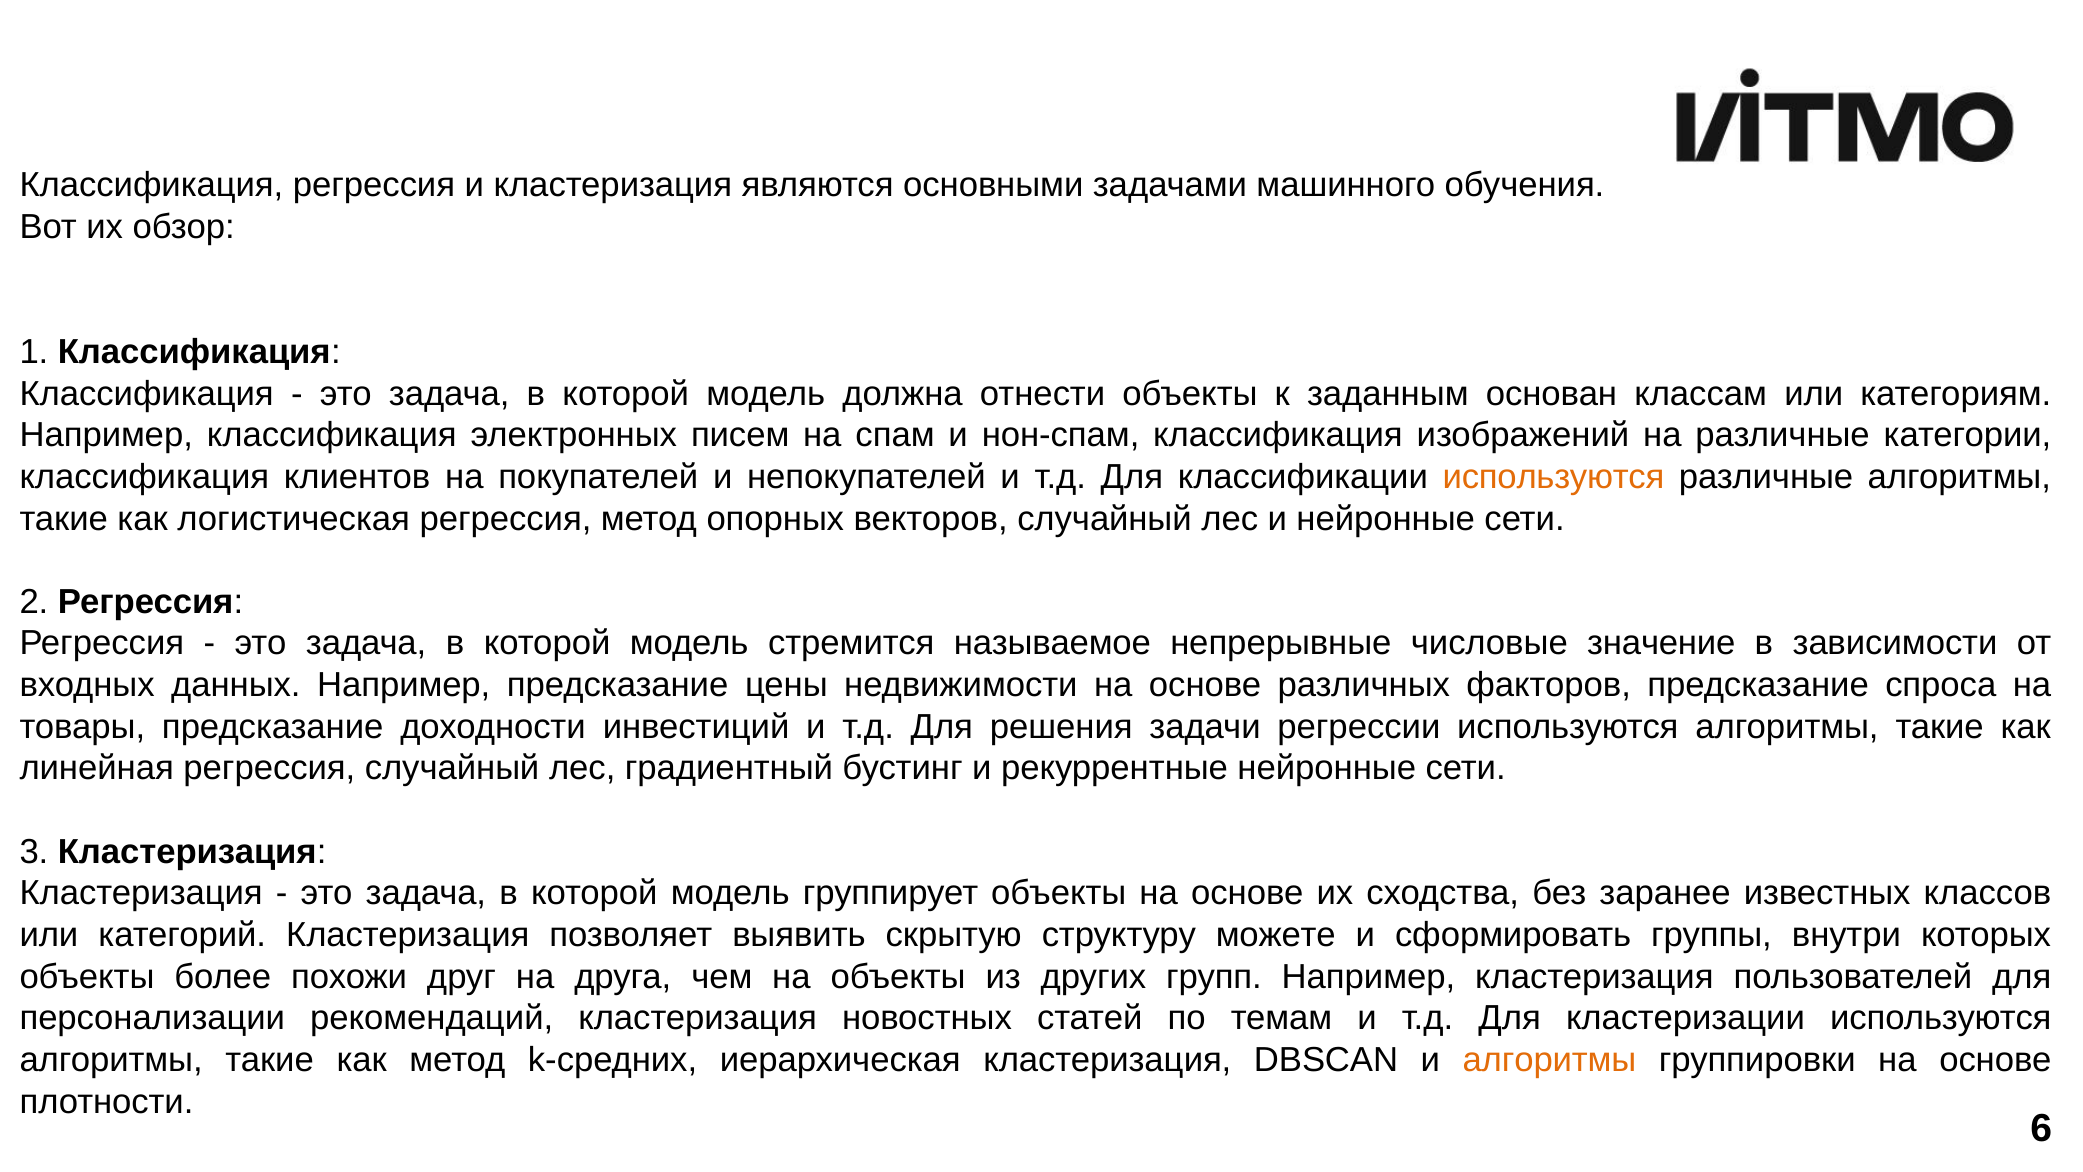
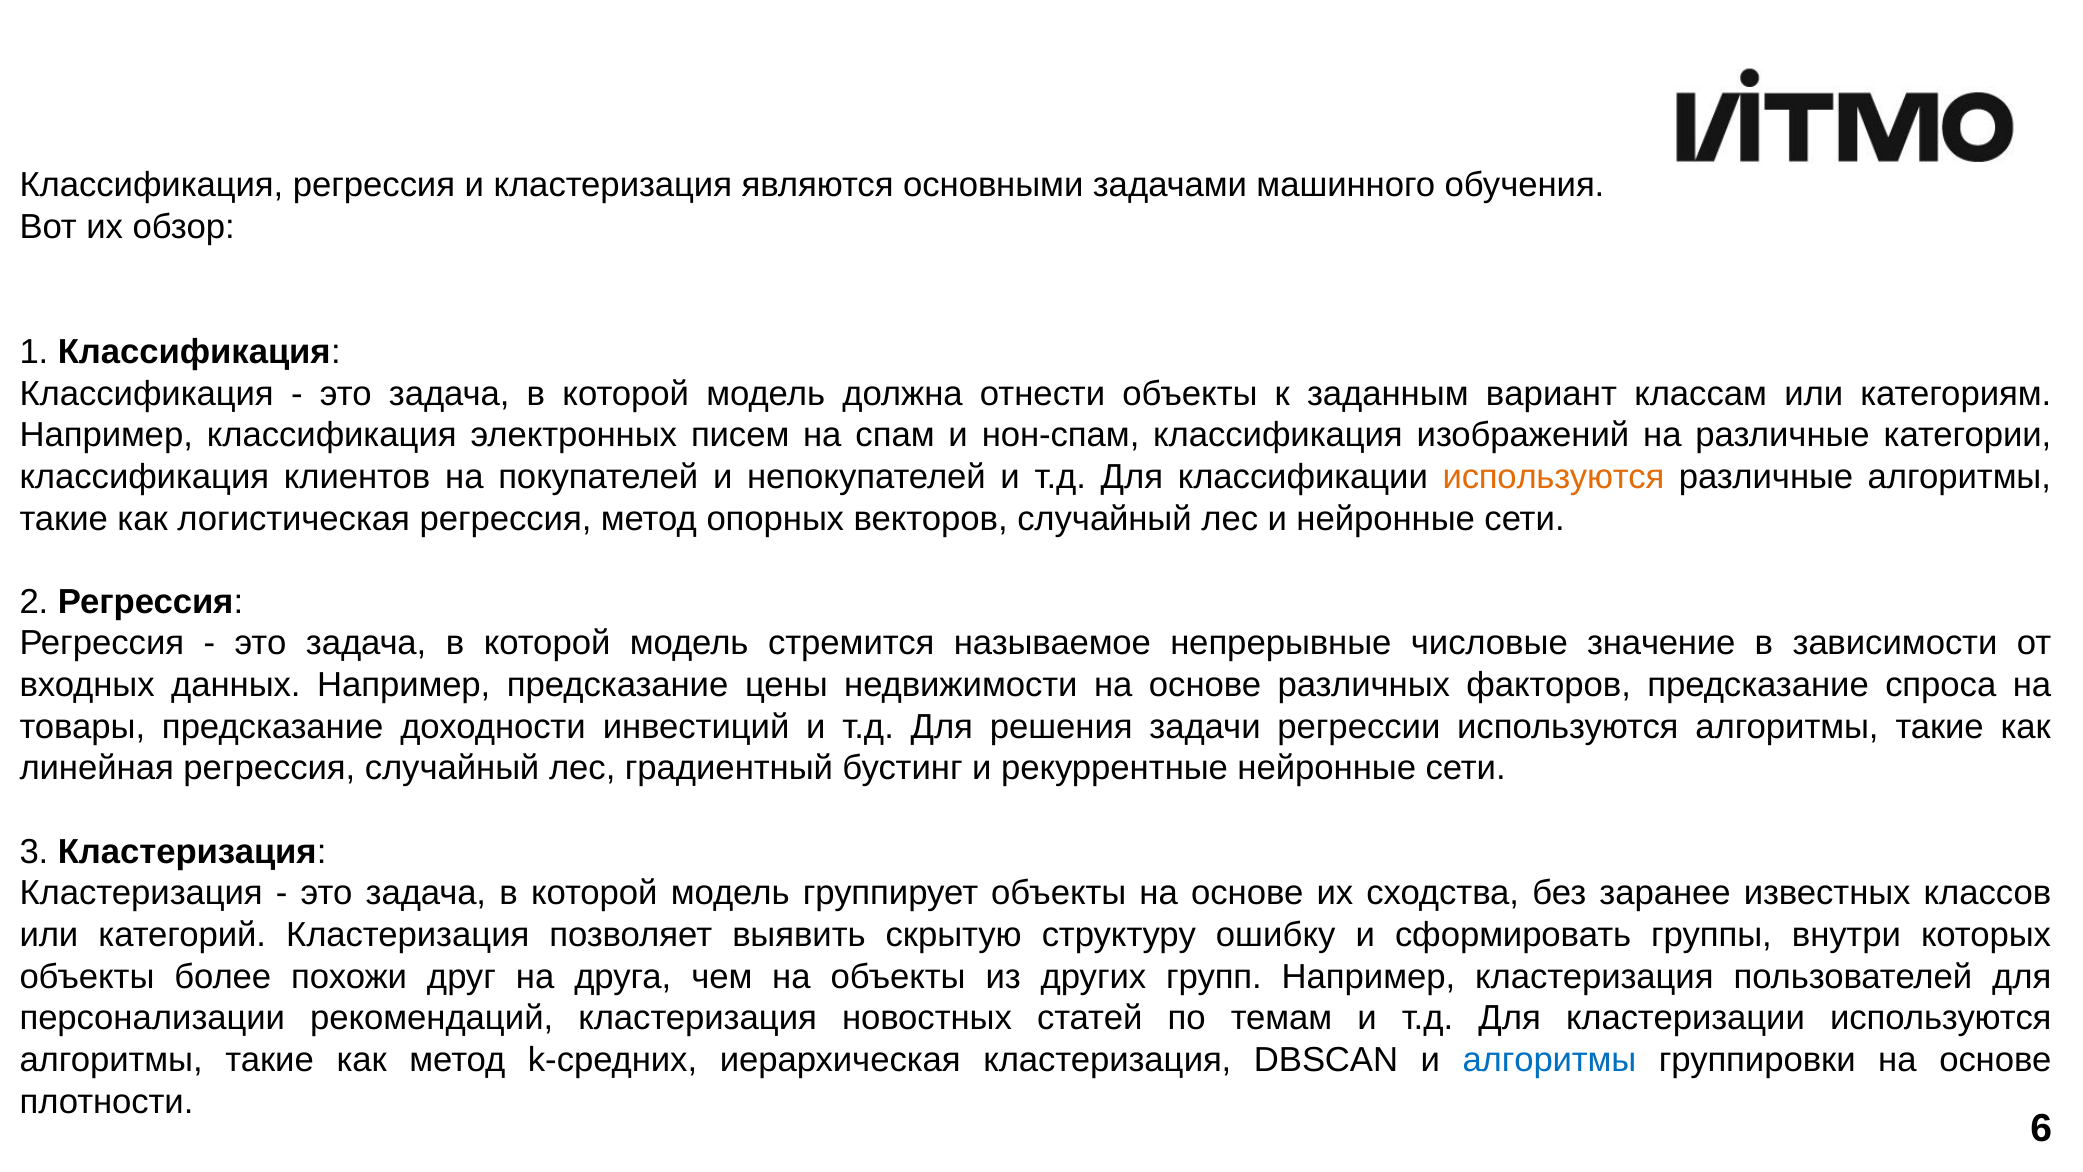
основан: основан -> вариант
можете: можете -> ошибку
алгоритмы at (1549, 1060) colour: orange -> blue
